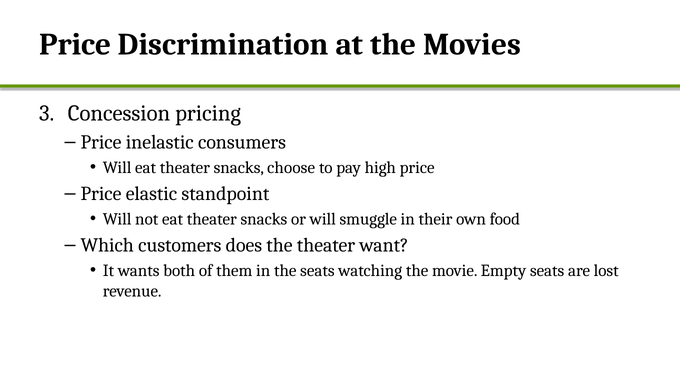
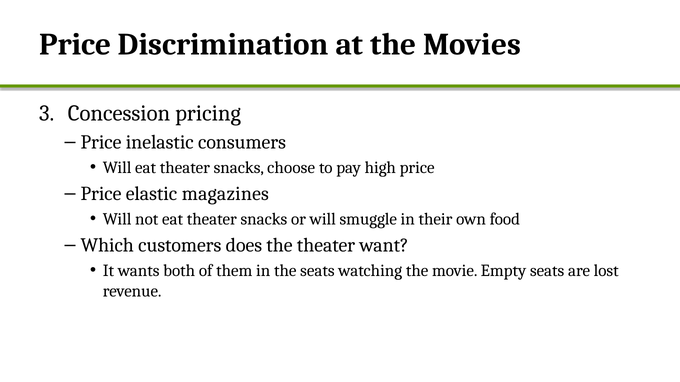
standpoint: standpoint -> magazines
